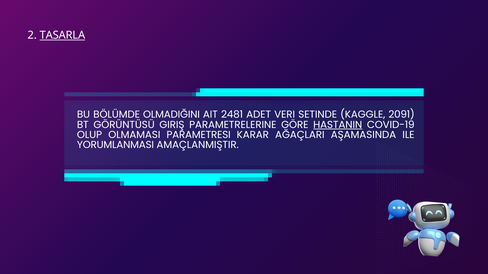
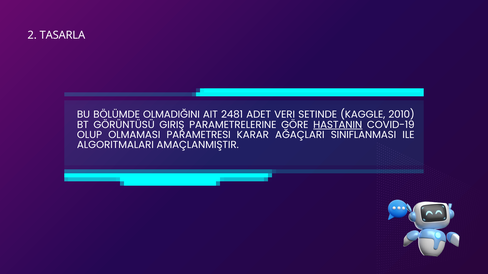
TASARLA underline: present -> none
2091: 2091 -> 2010
AŞAMASINDA: AŞAMASINDA -> SINIFLANMASI
YORUMLANMASI: YORUMLANMASI -> ALGORITMALARI
